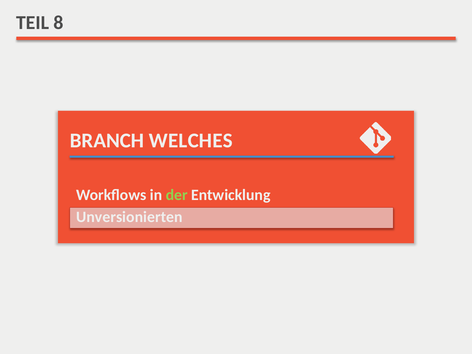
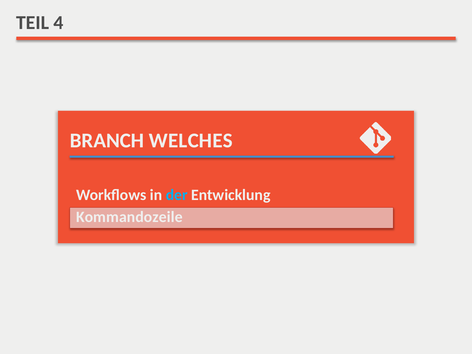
8: 8 -> 4
der colour: light green -> light blue
Unversionierten: Unversionierten -> Kommandozeile
